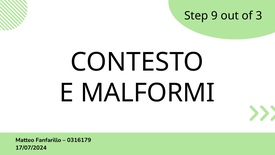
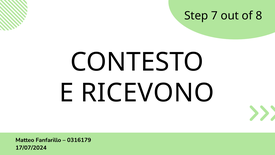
9: 9 -> 7
3: 3 -> 8
MALFORMI: MALFORMI -> RICEVONO
